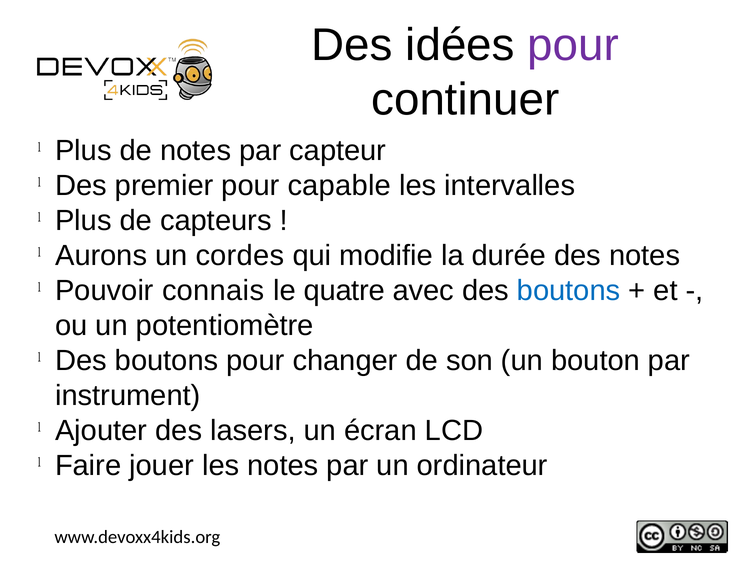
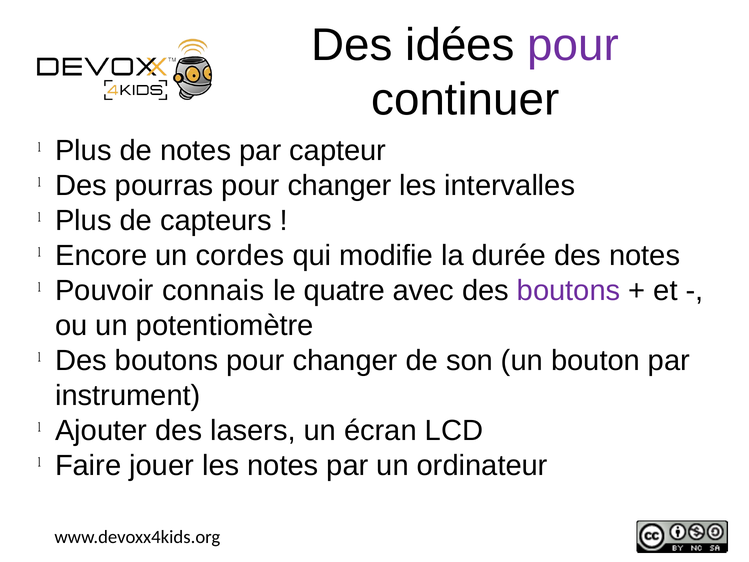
premier: premier -> pourras
capable at (339, 186): capable -> changer
Aurons: Aurons -> Encore
boutons at (569, 290) colour: blue -> purple
